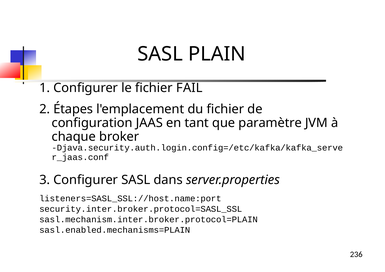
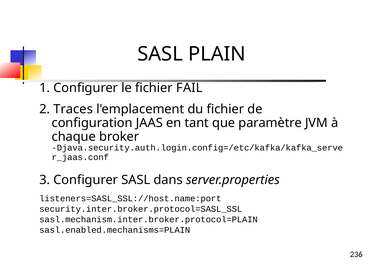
Étapes: Étapes -> Traces
